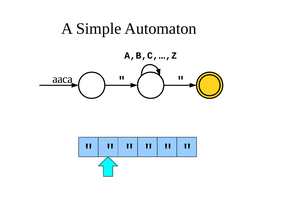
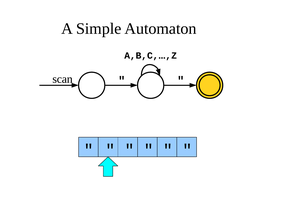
aaca: aaca -> scan
